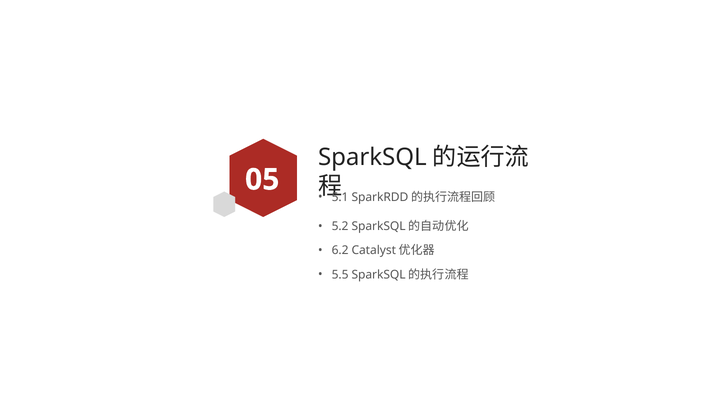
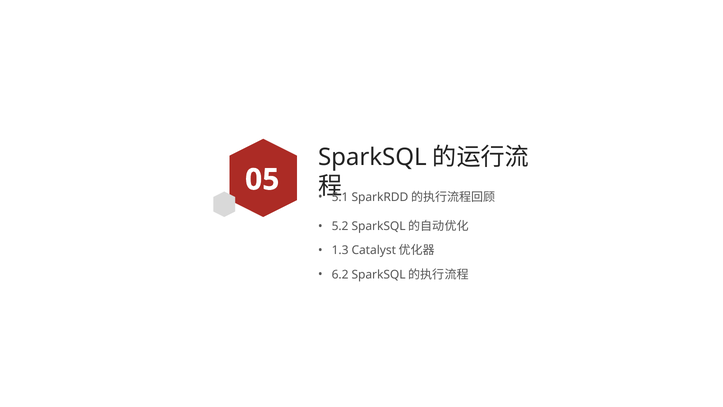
6.2: 6.2 -> 1.3
5.5: 5.5 -> 6.2
